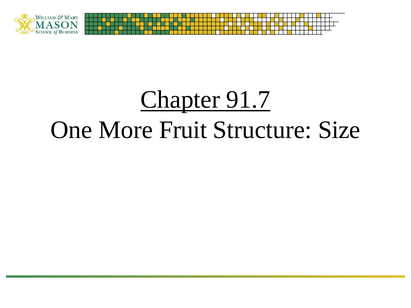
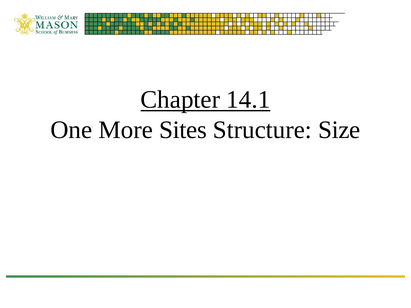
91.7: 91.7 -> 14.1
Fruit: Fruit -> Sites
